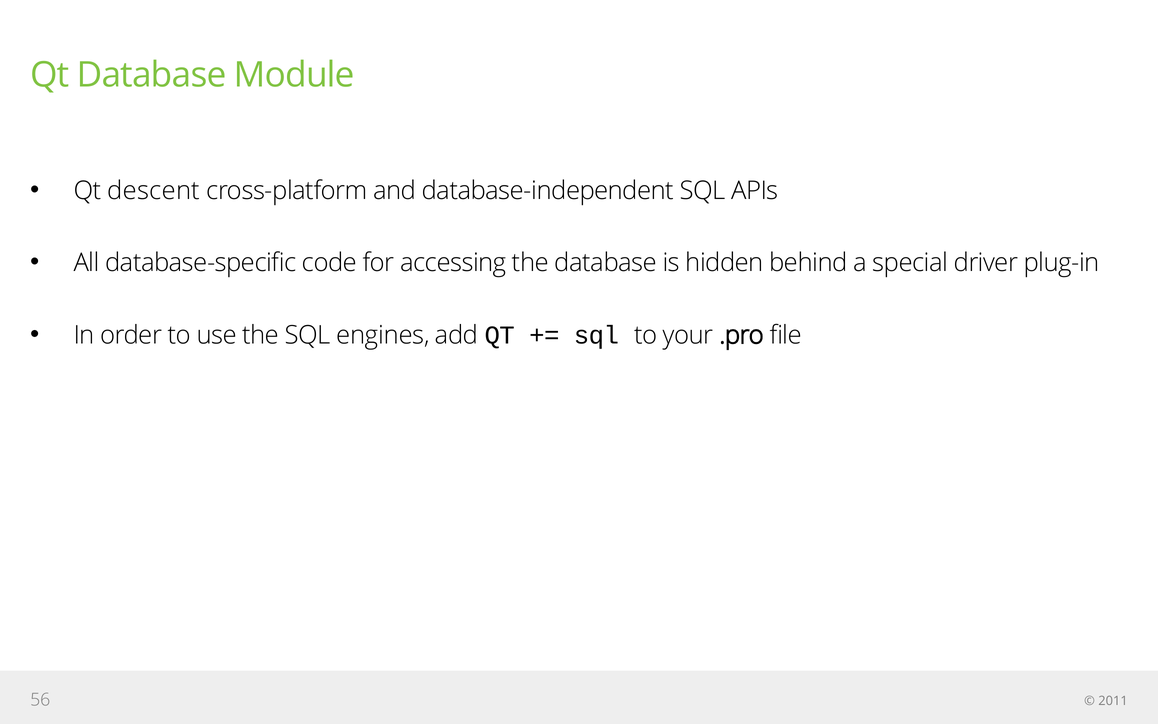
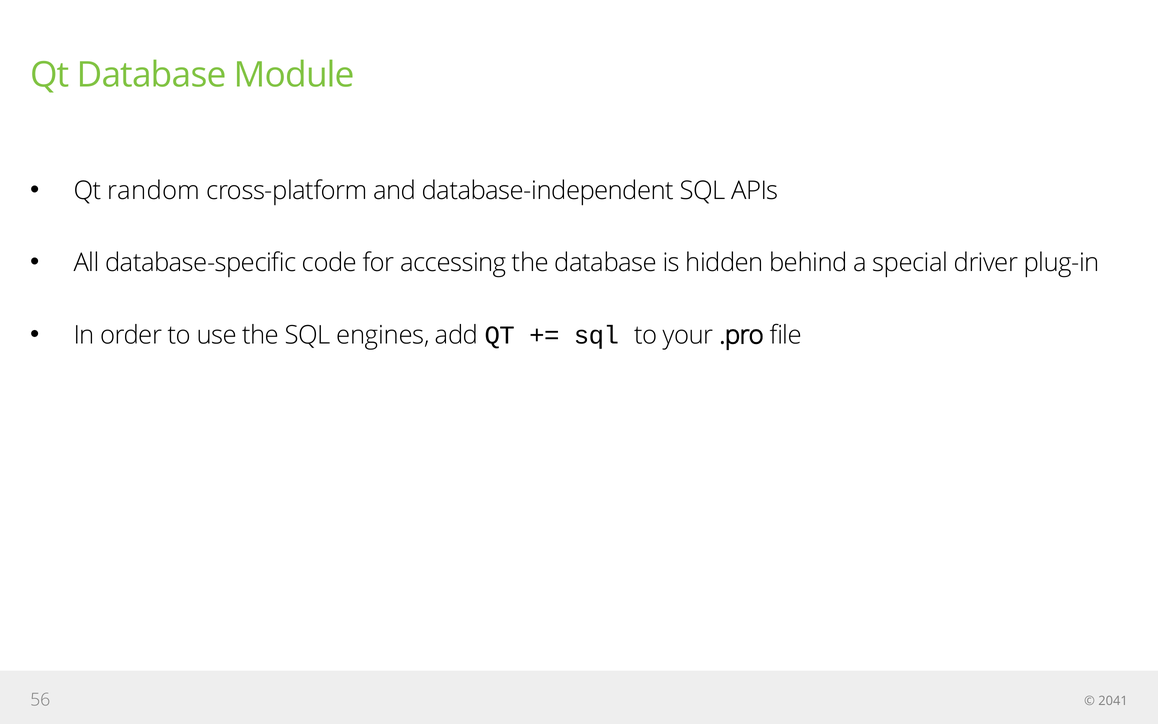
descent: descent -> random
2011: 2011 -> 2041
